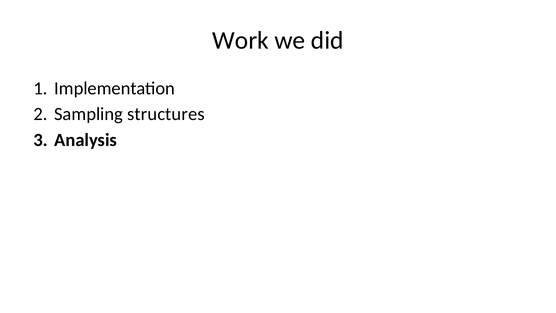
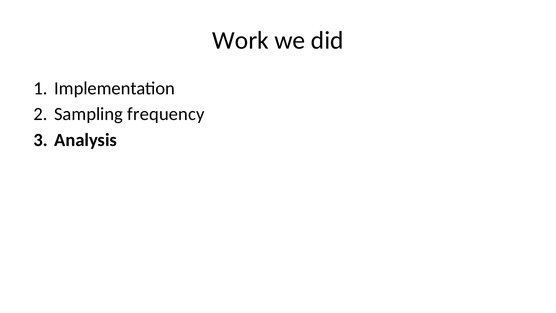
structures: structures -> frequency
